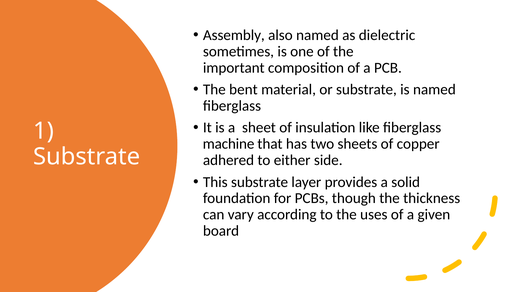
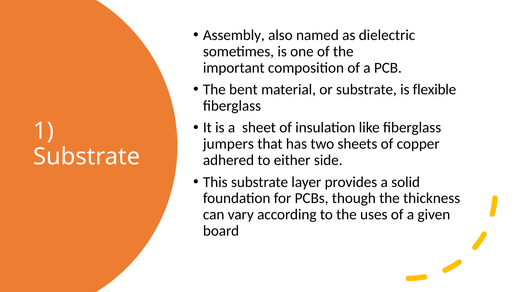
is named: named -> flexible
machine: machine -> jumpers
